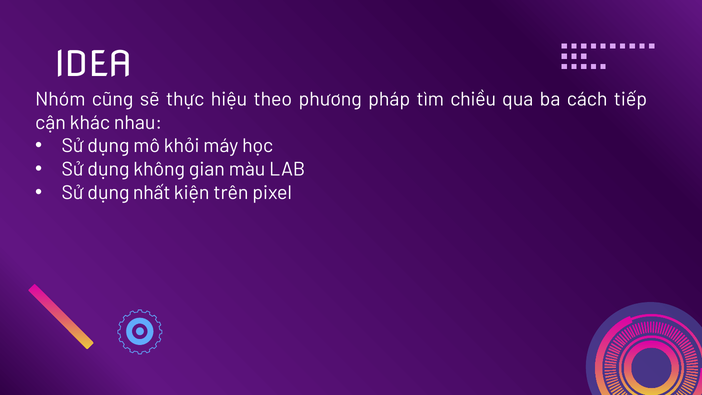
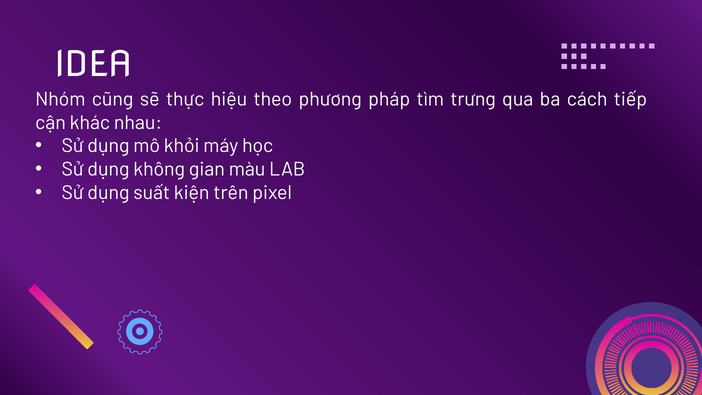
chiều: chiều -> trưng
nhất: nhất -> suất
